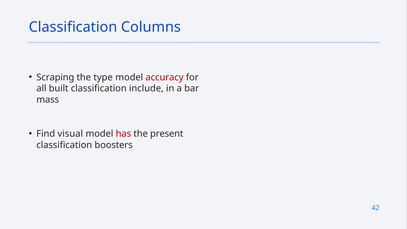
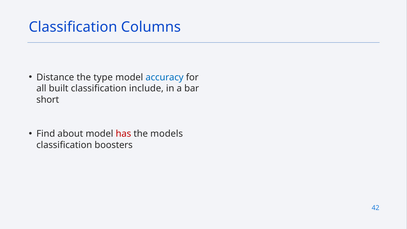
Scraping: Scraping -> Distance
accuracy colour: red -> blue
mass: mass -> short
visual: visual -> about
present: present -> models
